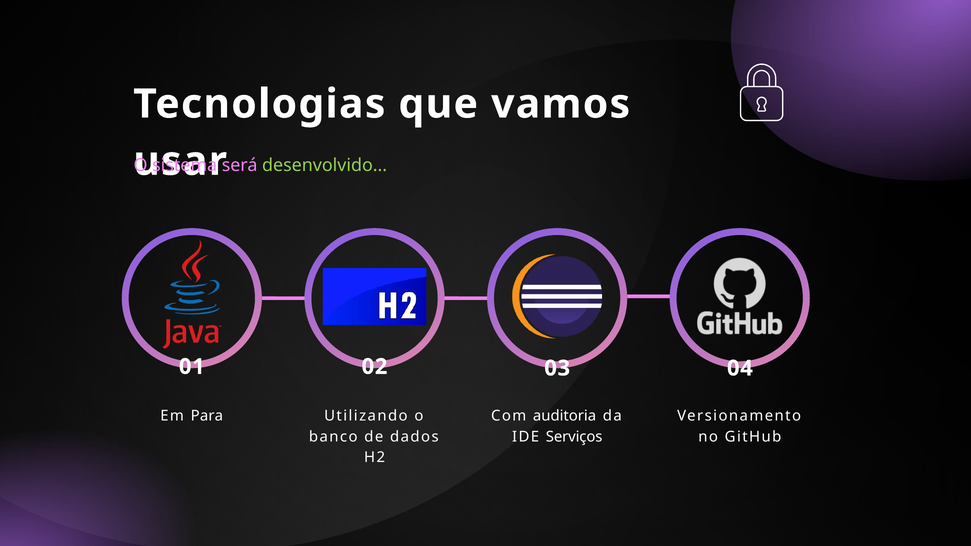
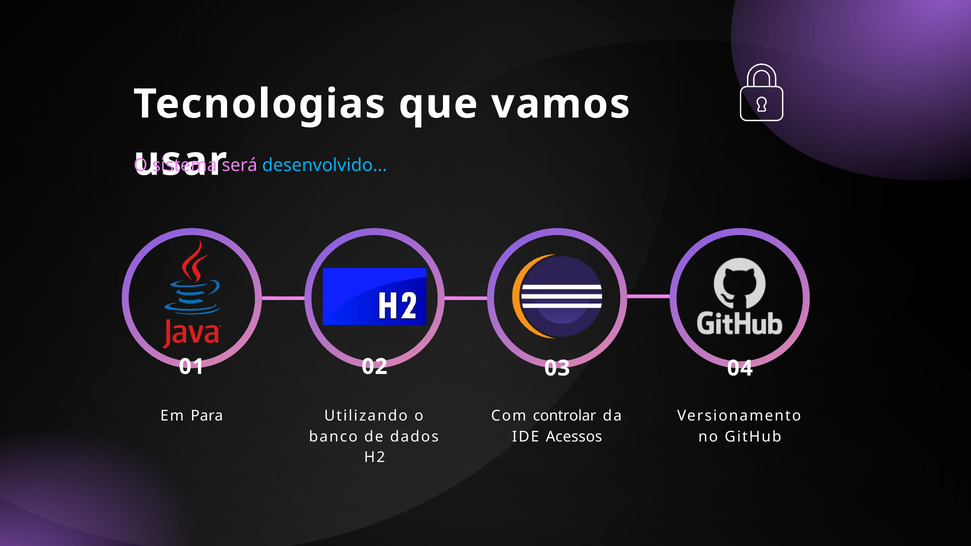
desenvolvido colour: light green -> light blue
auditoria: auditoria -> controlar
Serviços: Serviços -> Acessos
